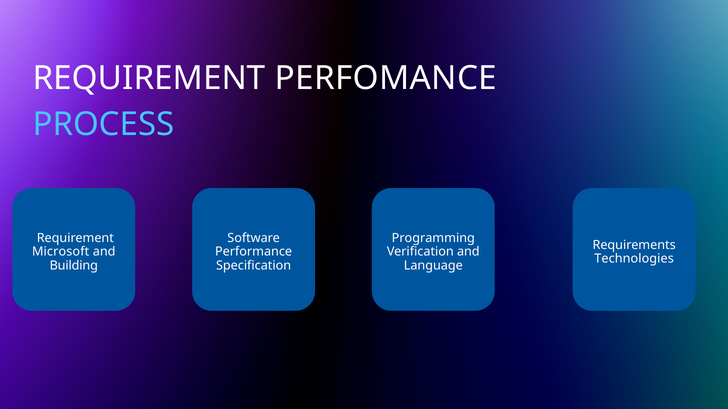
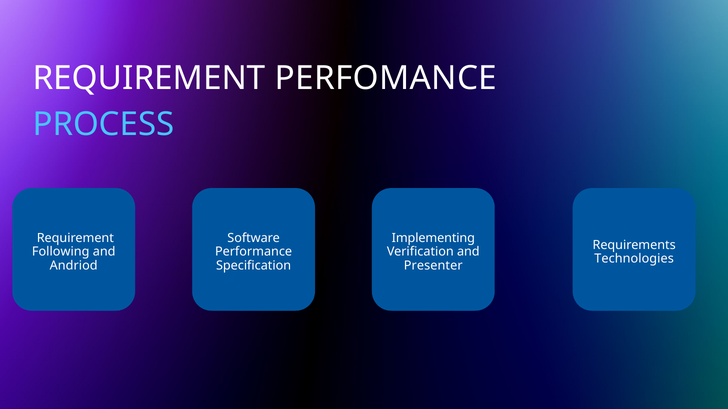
Programming: Programming -> Implementing
Microsoft: Microsoft -> Following
Building: Building -> Andriod
Language: Language -> Presenter
